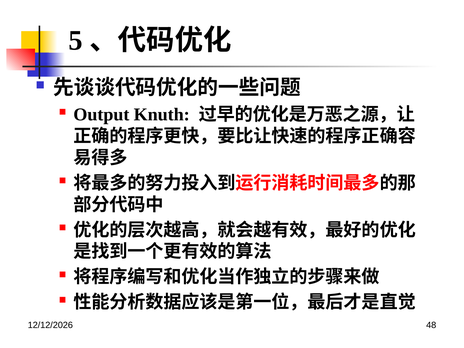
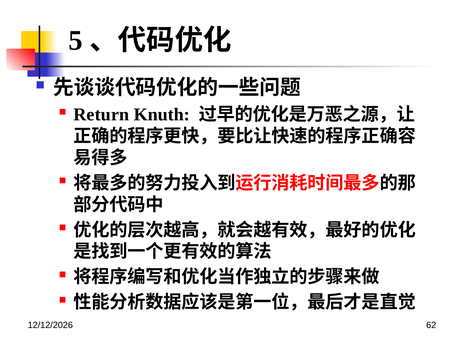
Output: Output -> Return
48: 48 -> 62
